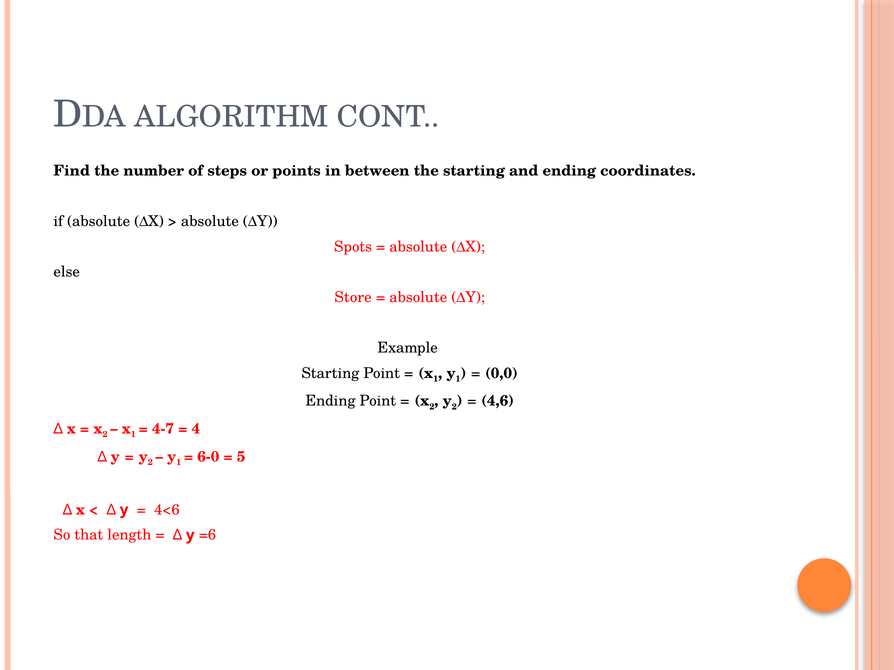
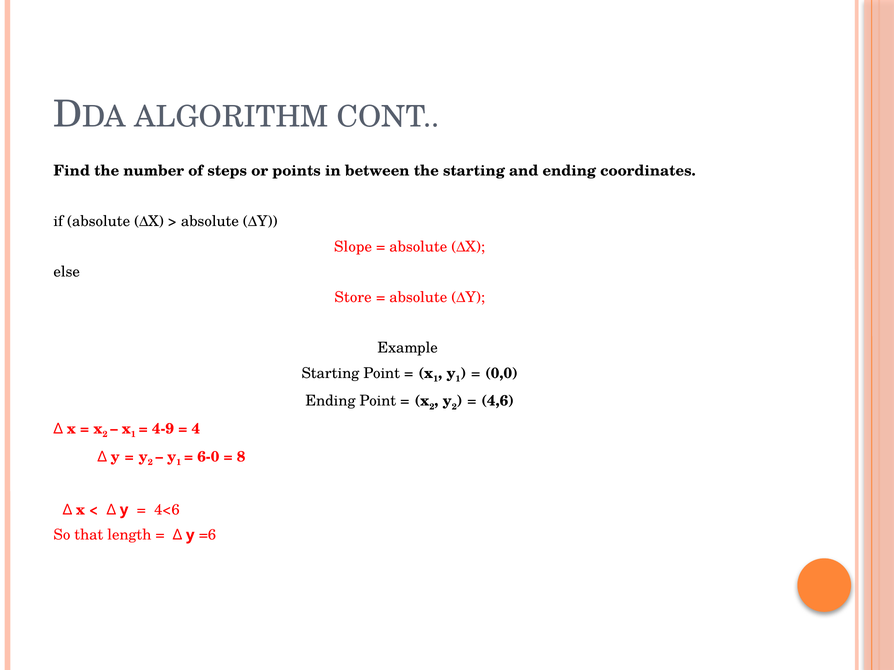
Spots: Spots -> Slope
4-7: 4-7 -> 4-9
5: 5 -> 8
